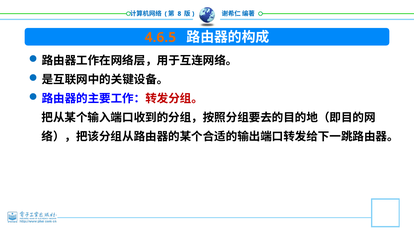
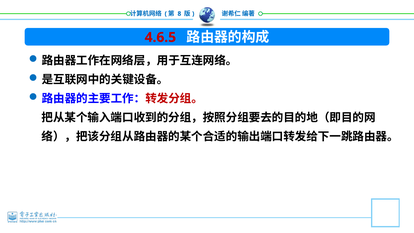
4.6.5 colour: orange -> red
